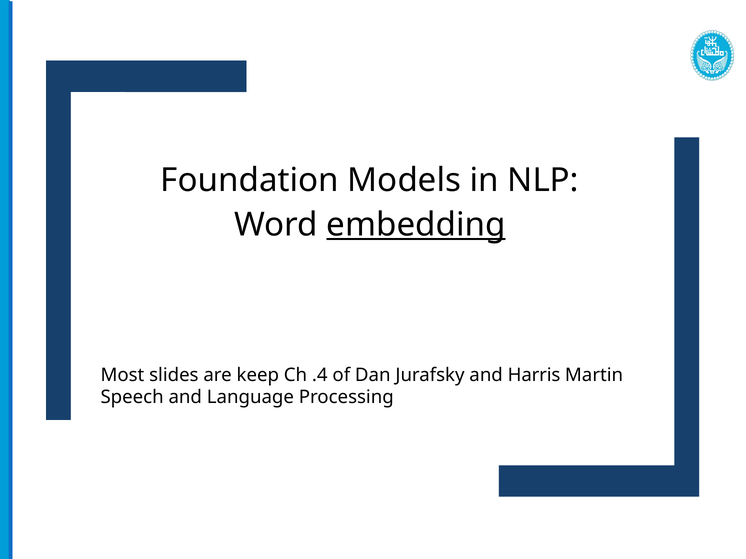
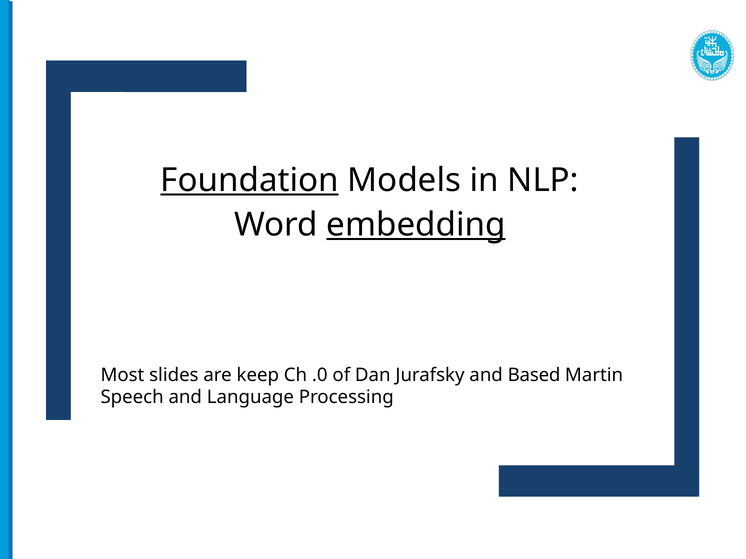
Foundation underline: none -> present
.4: .4 -> .0
Harris: Harris -> Based
